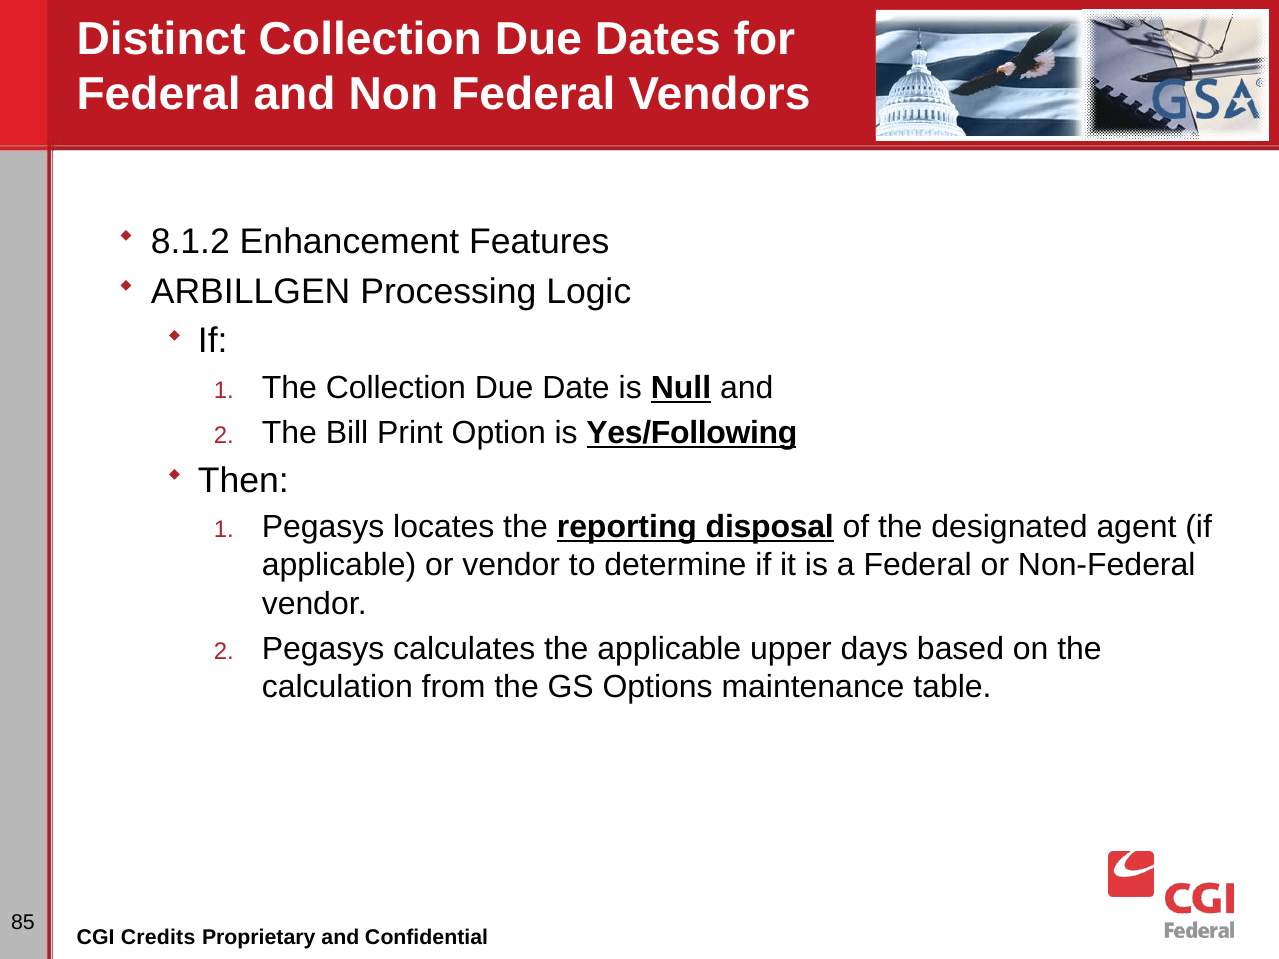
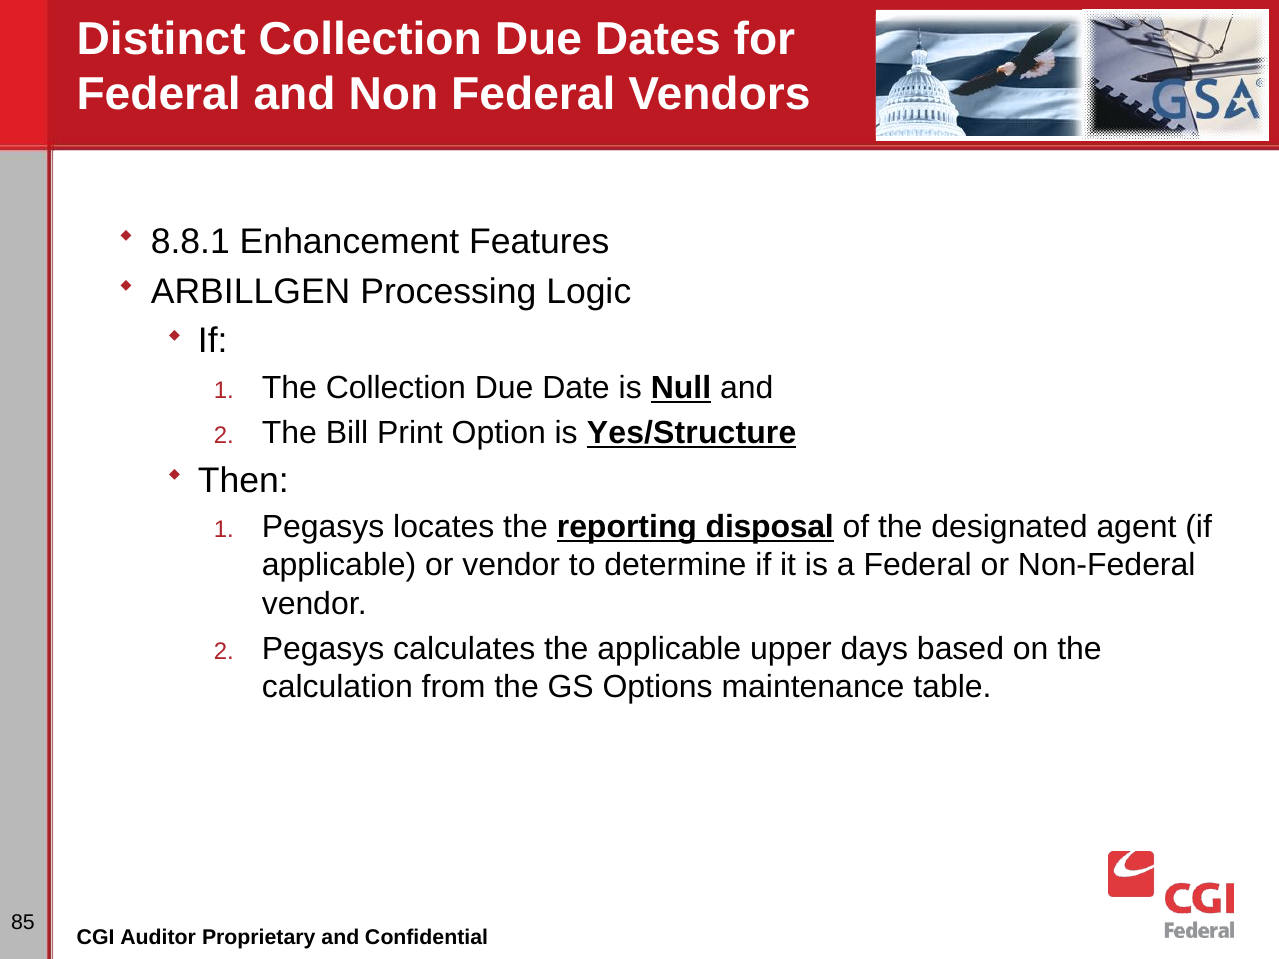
8.1.2: 8.1.2 -> 8.8.1
Yes/Following: Yes/Following -> Yes/Structure
Credits: Credits -> Auditor
